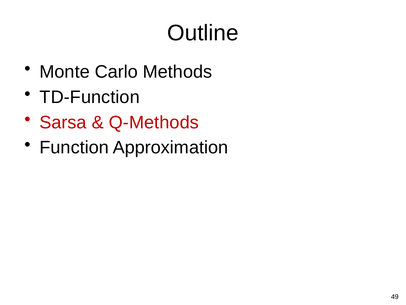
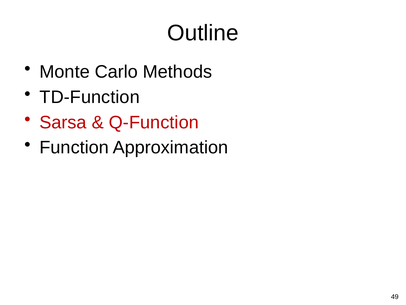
Q-Methods: Q-Methods -> Q-Function
